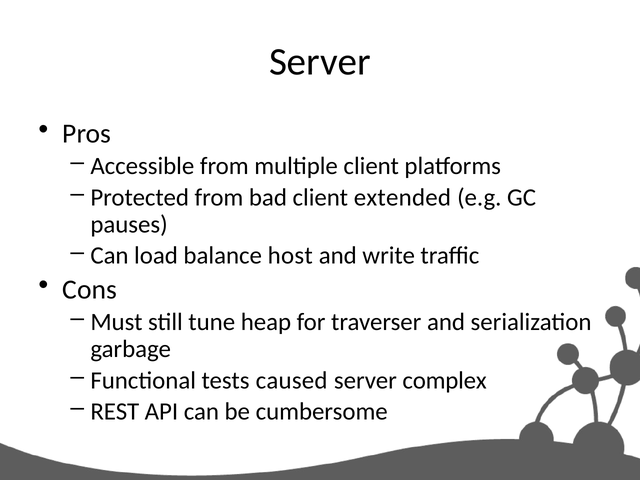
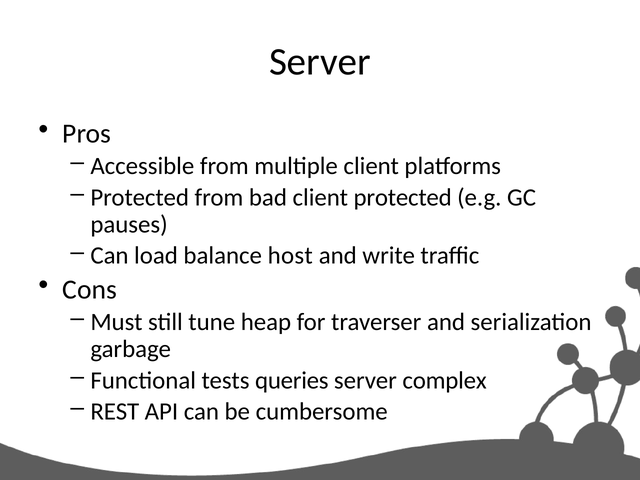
client extended: extended -> protected
caused: caused -> queries
